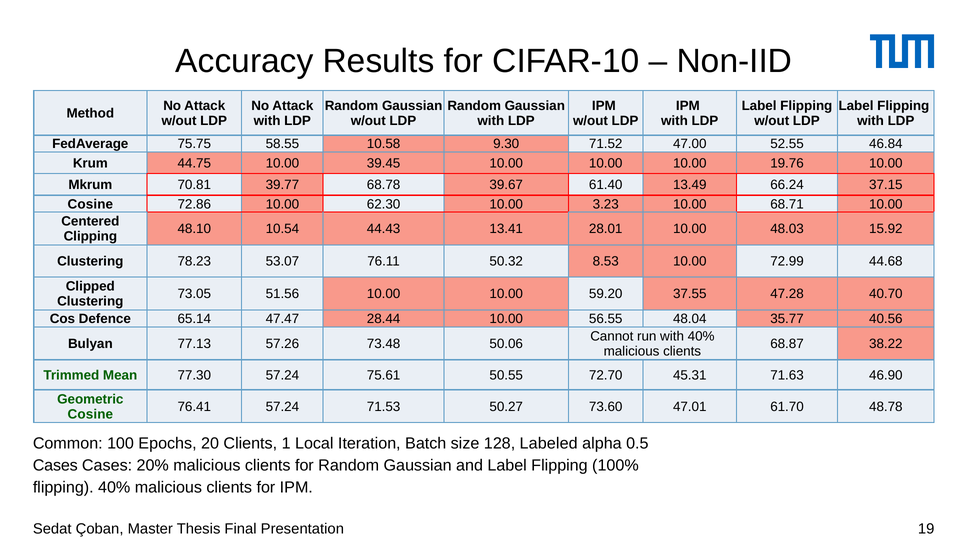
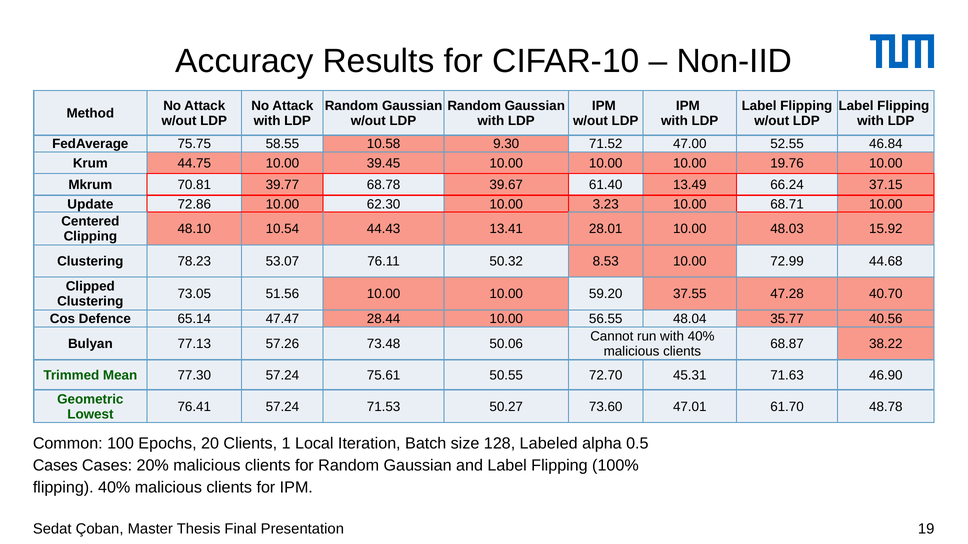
Cosine at (90, 204): Cosine -> Update
Cosine at (90, 414): Cosine -> Lowest
